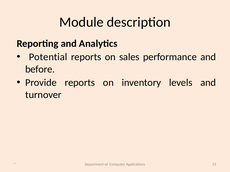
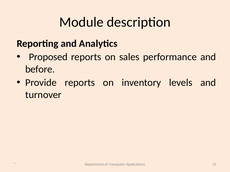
Potential: Potential -> Proposed
